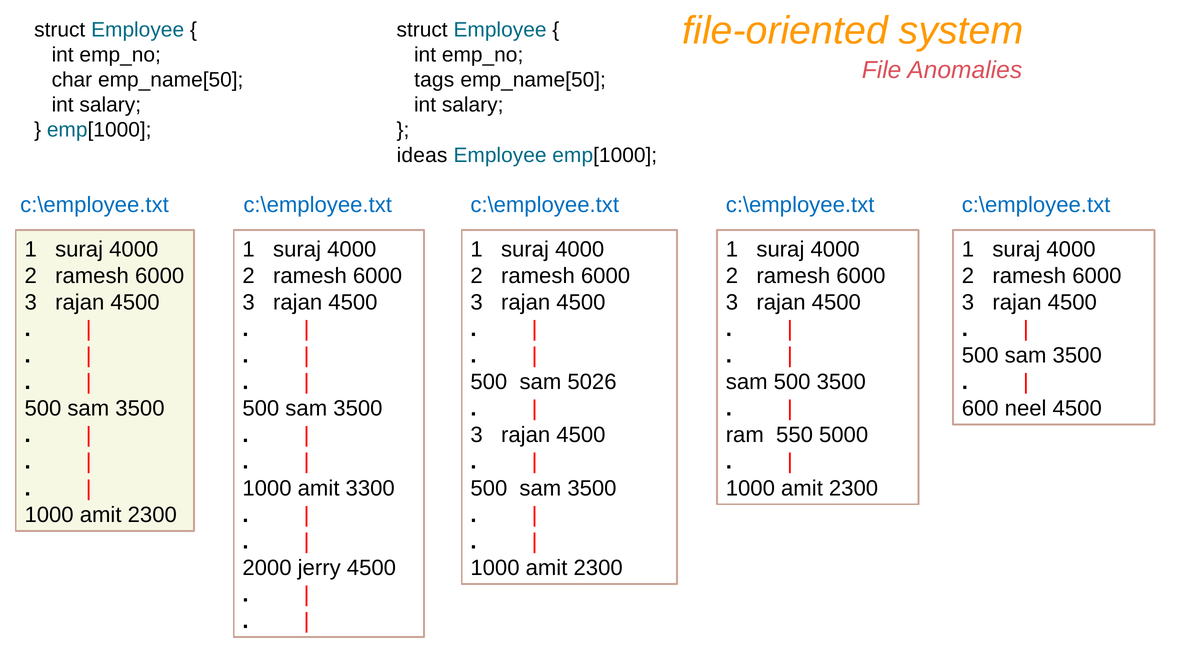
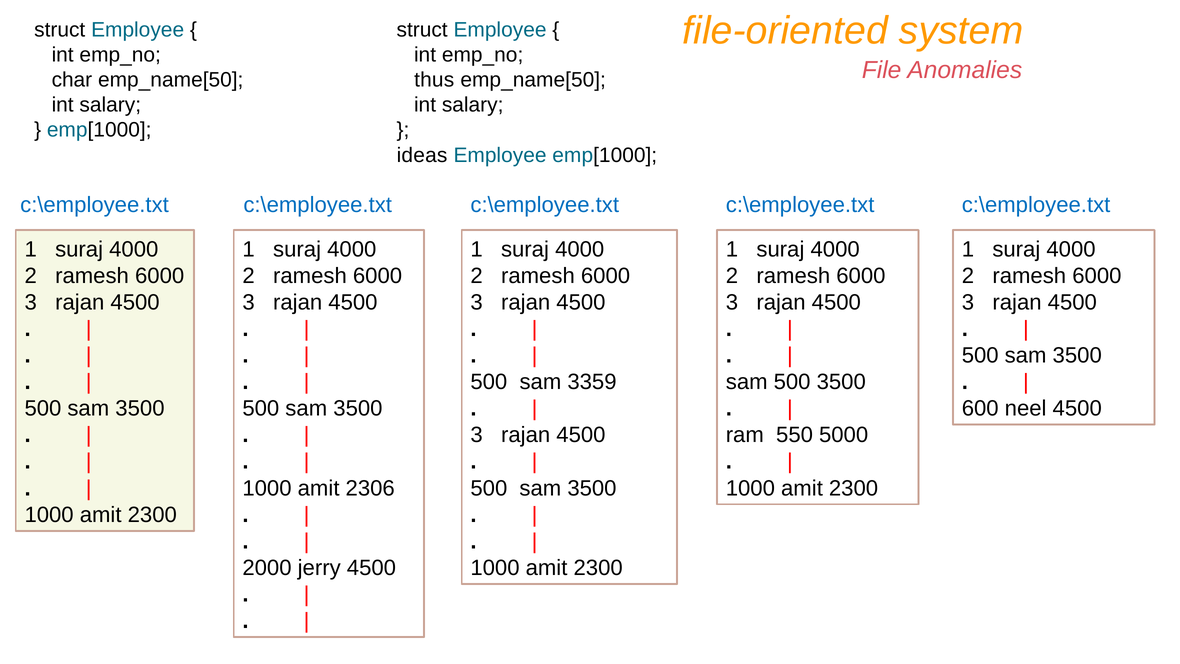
tags: tags -> thus
5026: 5026 -> 3359
3300: 3300 -> 2306
